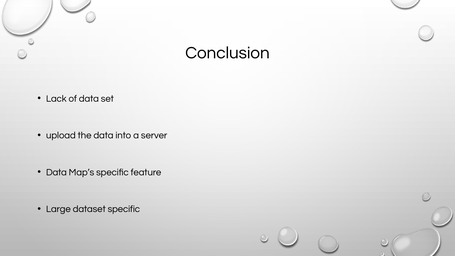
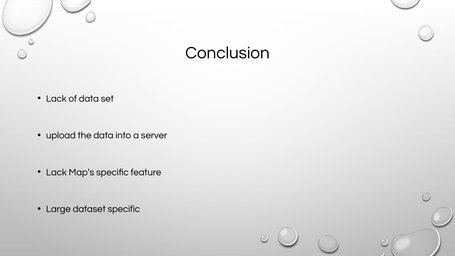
Data at (56, 172): Data -> Lack
